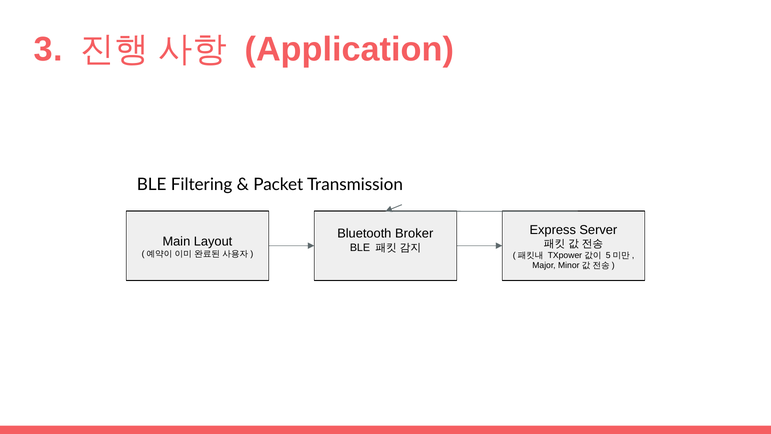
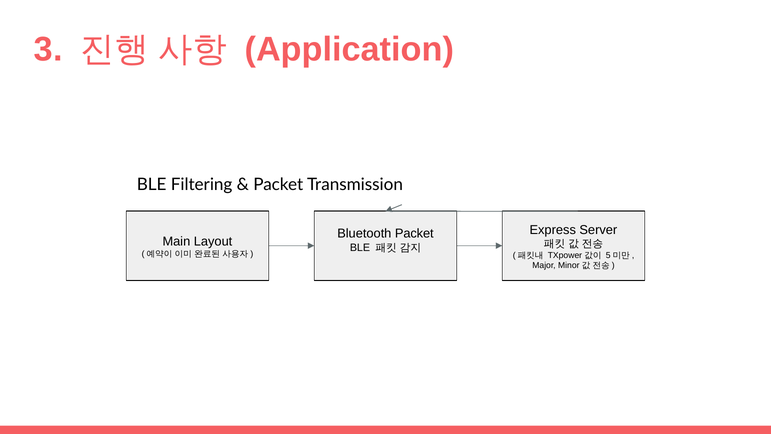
Bluetooth Broker: Broker -> Packet
